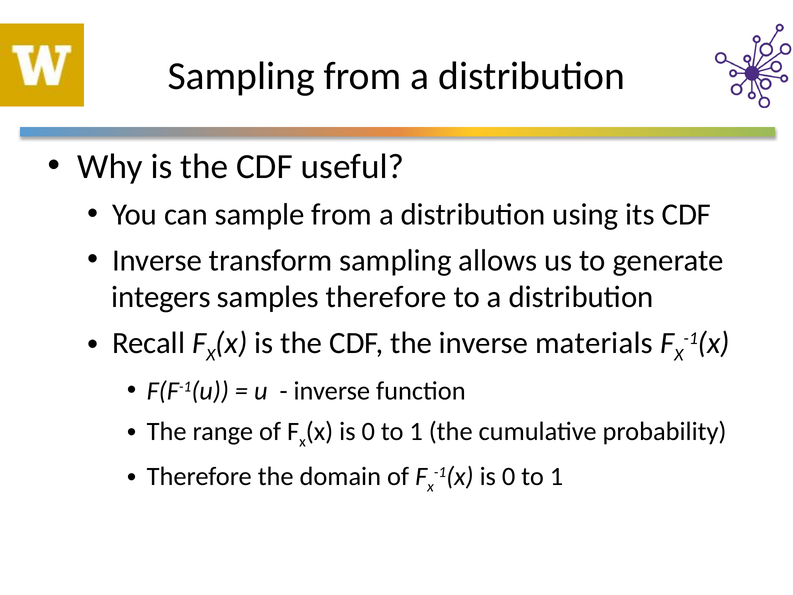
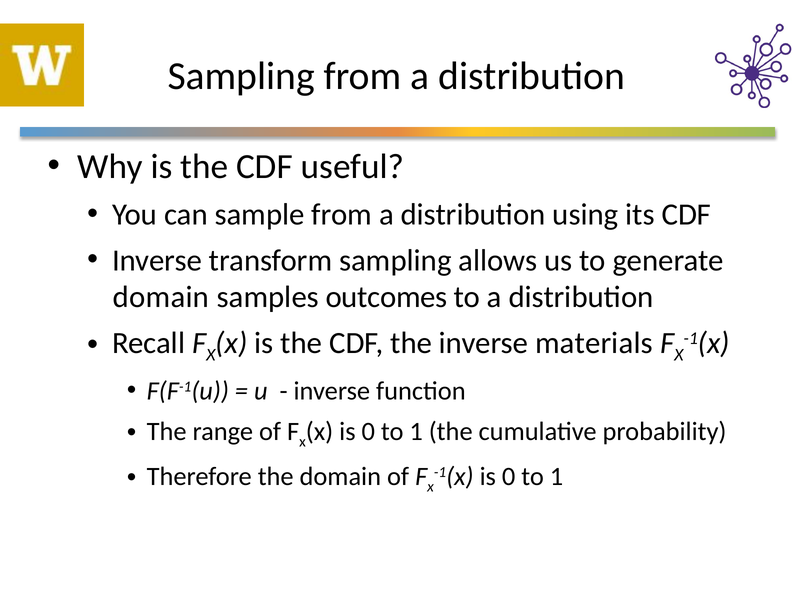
integers at (161, 297): integers -> domain
samples therefore: therefore -> outcomes
